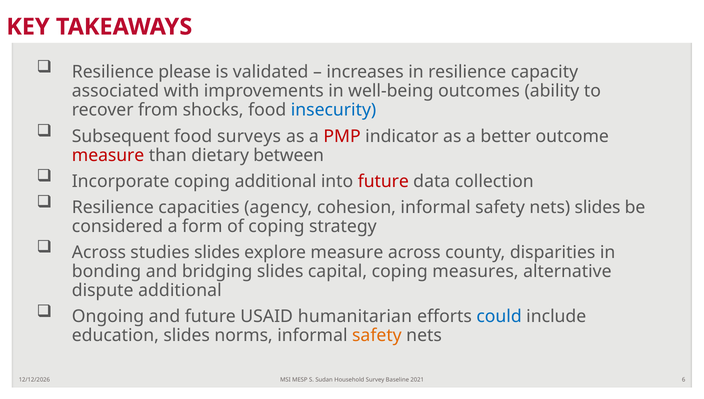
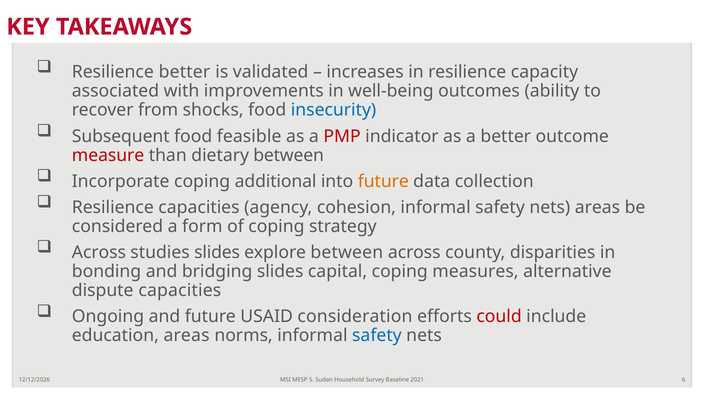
Resilience please: please -> better
surveys: surveys -> feasible
future at (383, 181) colour: red -> orange
nets slides: slides -> areas
explore measure: measure -> between
dispute additional: additional -> capacities
humanitarian: humanitarian -> consideration
could colour: blue -> red
education slides: slides -> areas
safety at (377, 335) colour: orange -> blue
